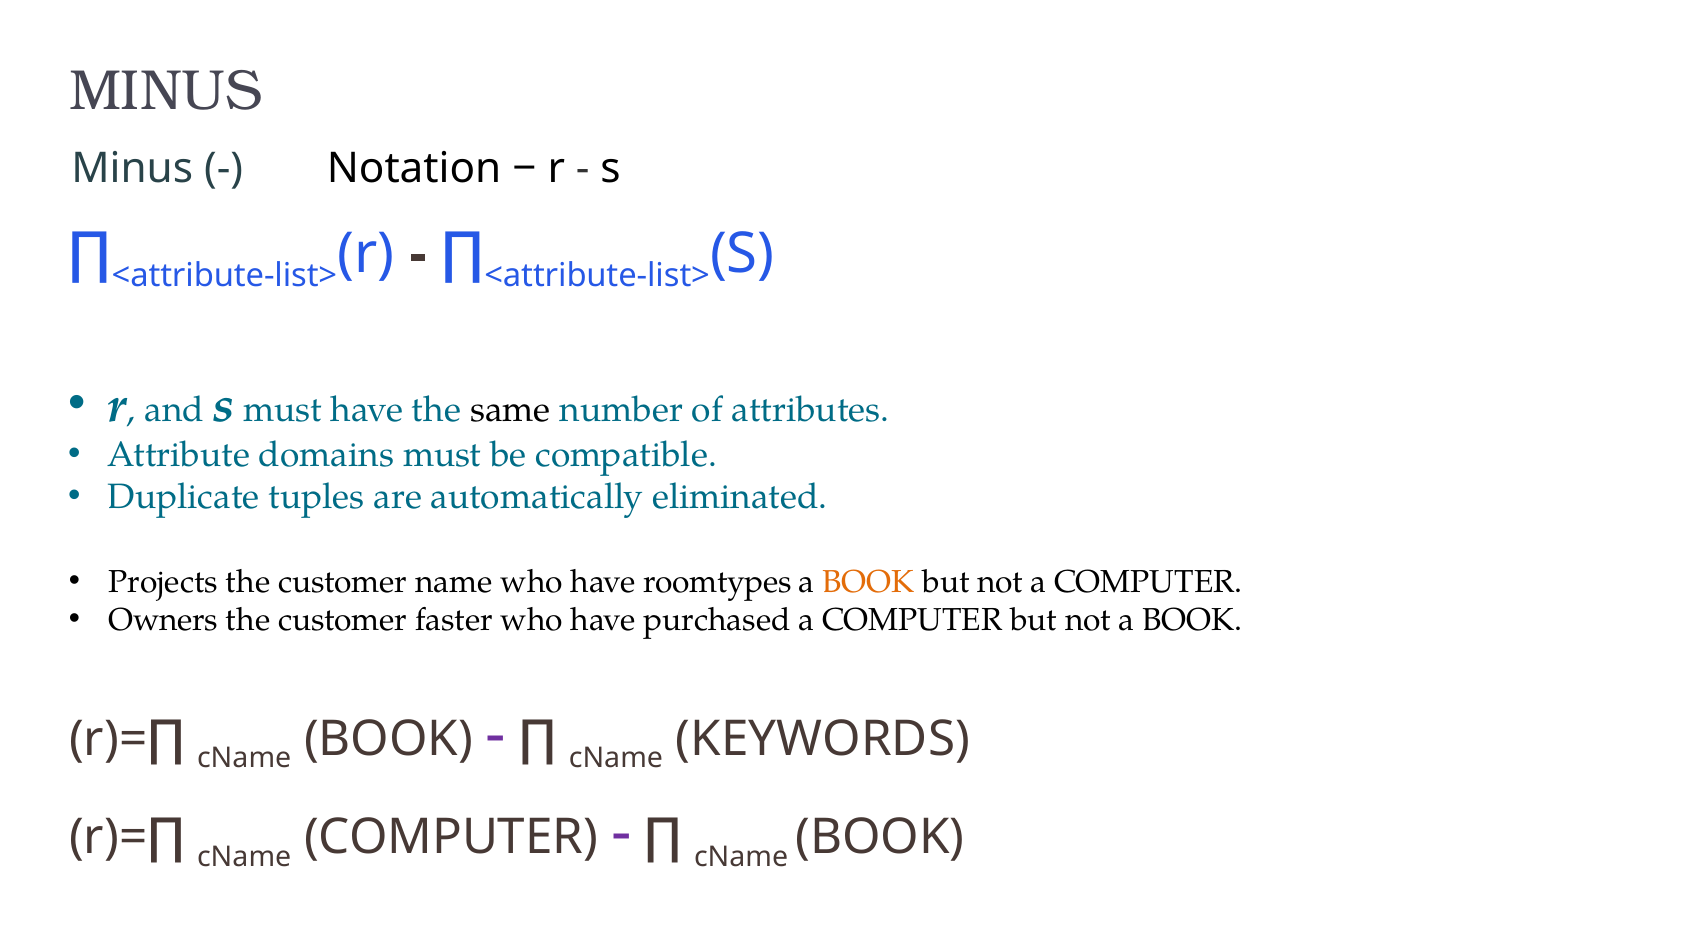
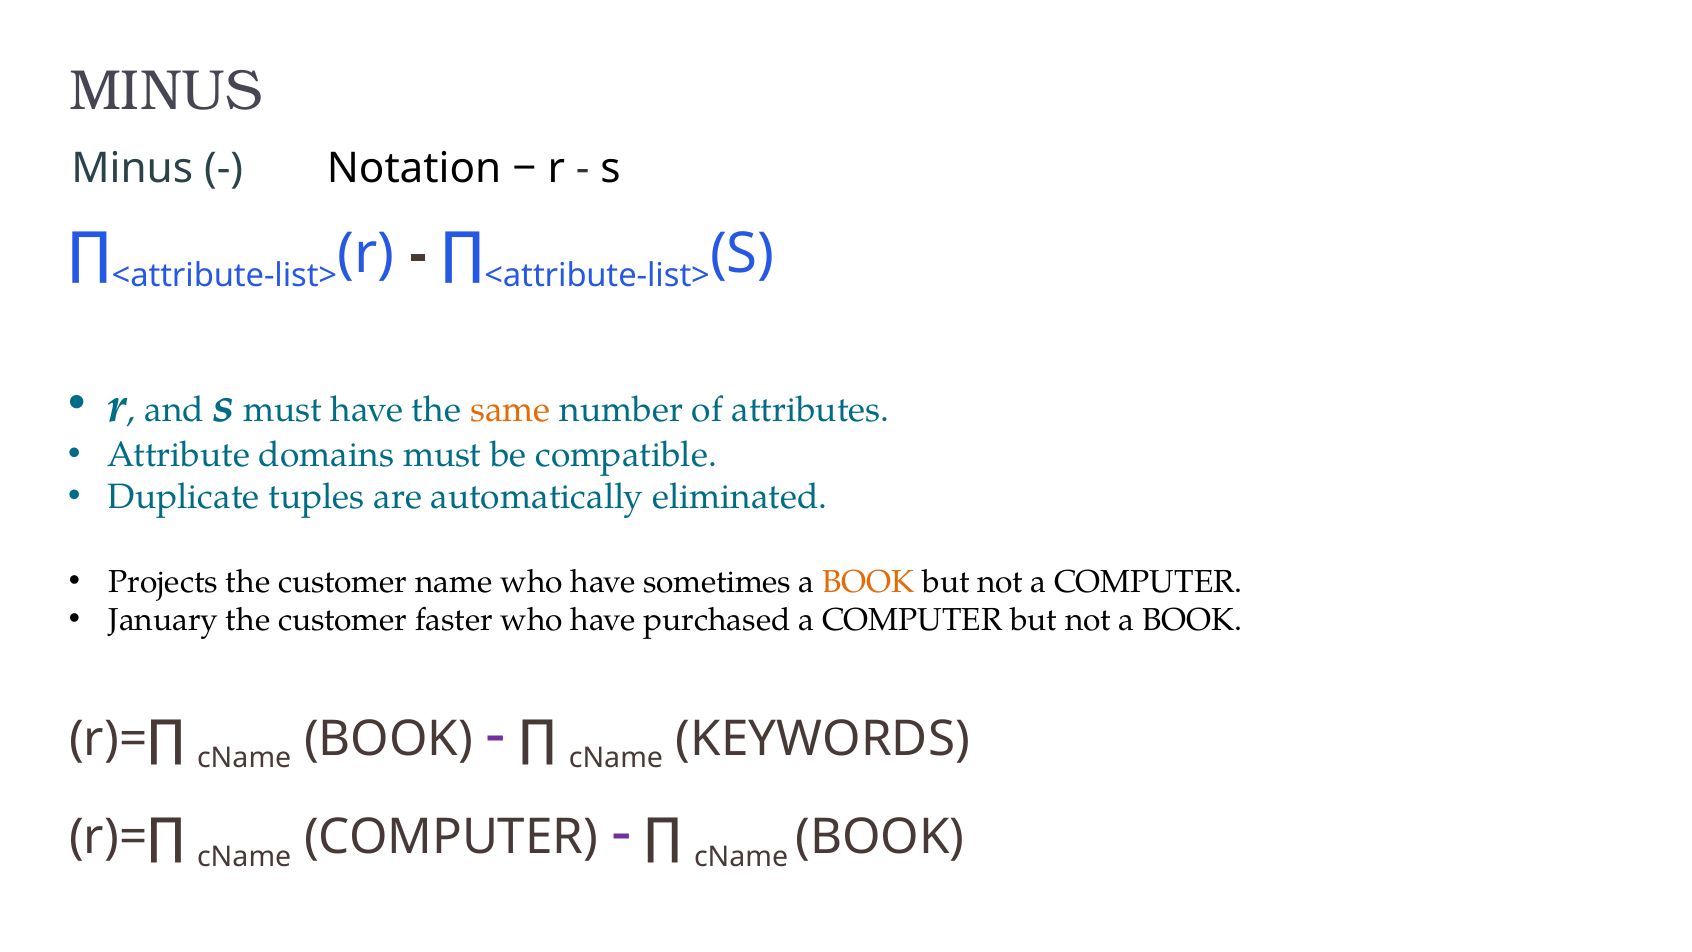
same colour: black -> orange
roomtypes: roomtypes -> sometimes
Owners: Owners -> January
